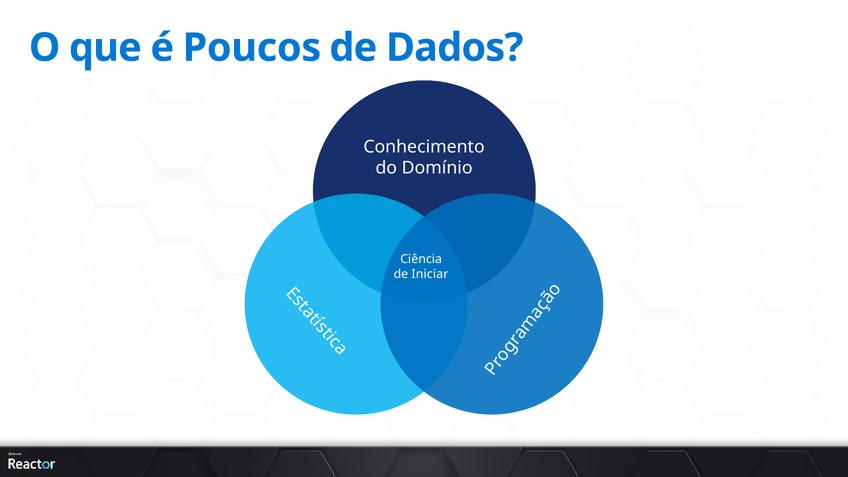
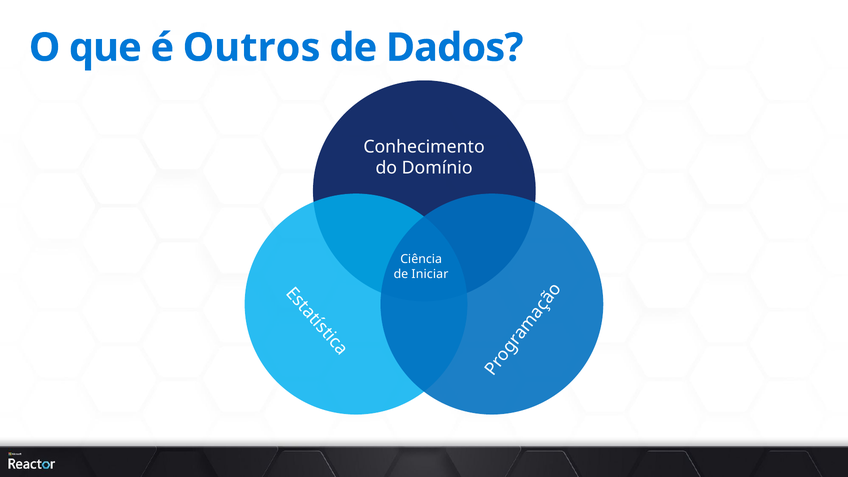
Poucos: Poucos -> Outros
